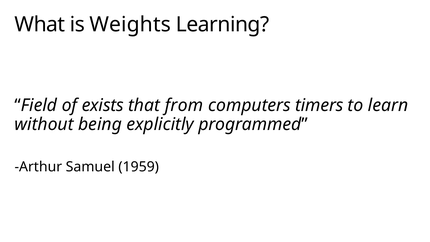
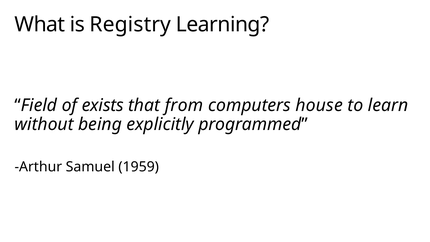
Weights: Weights -> Registry
timers: timers -> house
